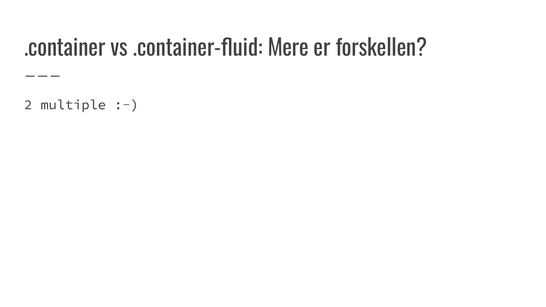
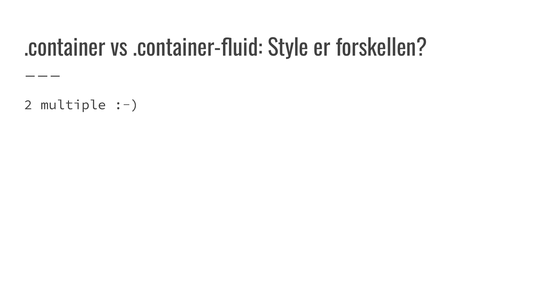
Mere: Mere -> Style
